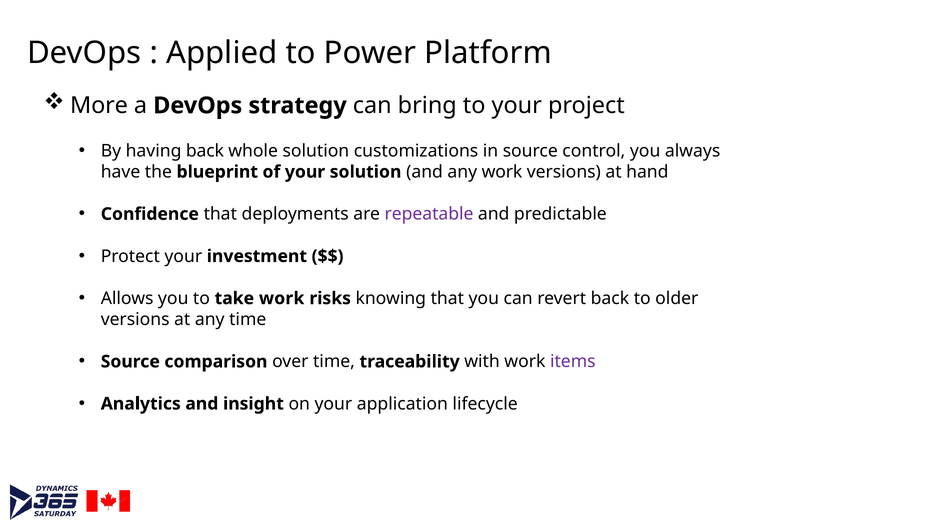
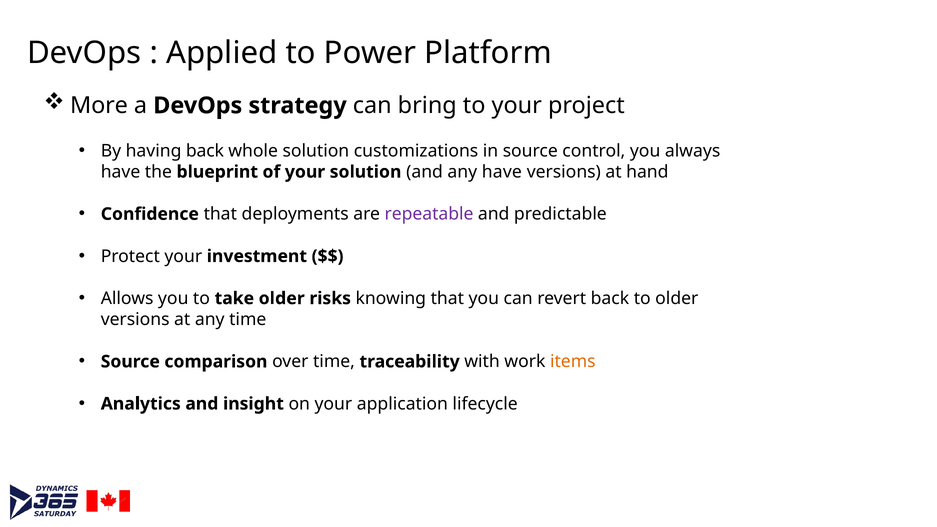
any work: work -> have
take work: work -> older
items colour: purple -> orange
